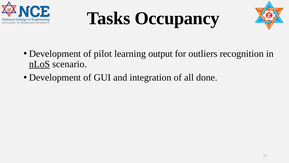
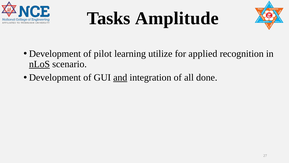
Occupancy: Occupancy -> Amplitude
output: output -> utilize
outliers: outliers -> applied
and underline: none -> present
